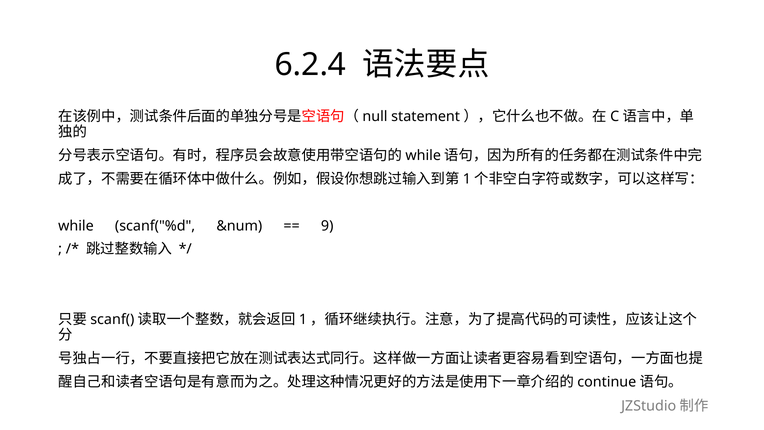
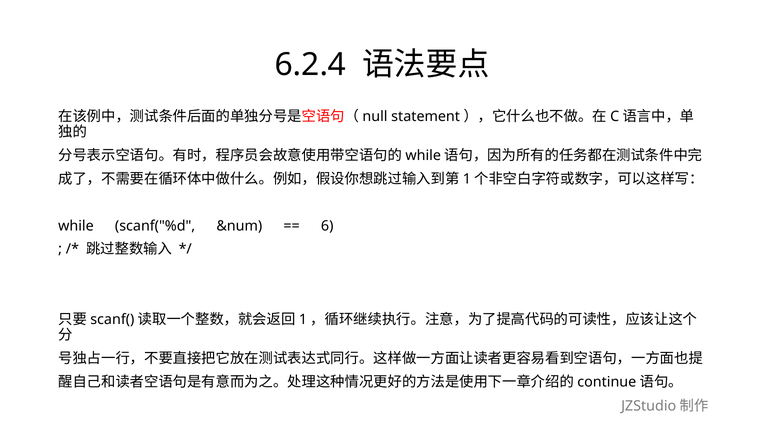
9: 9 -> 6
